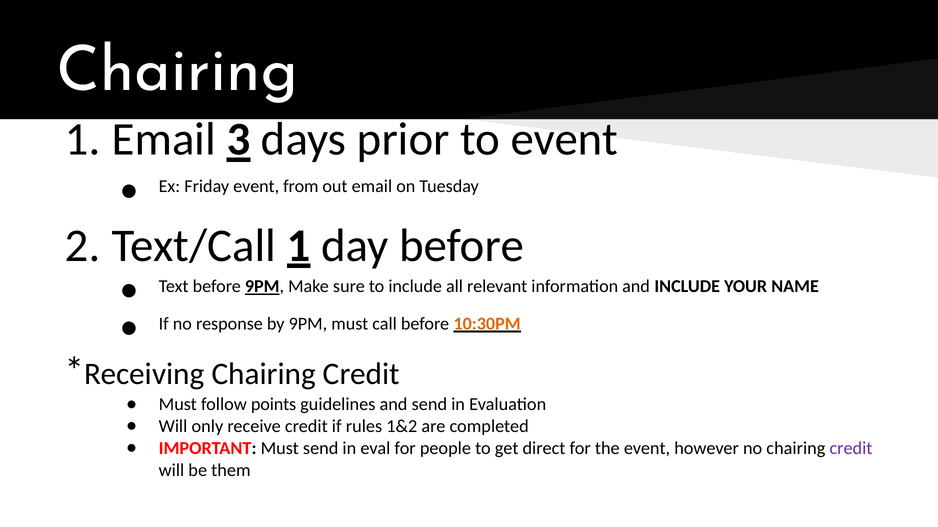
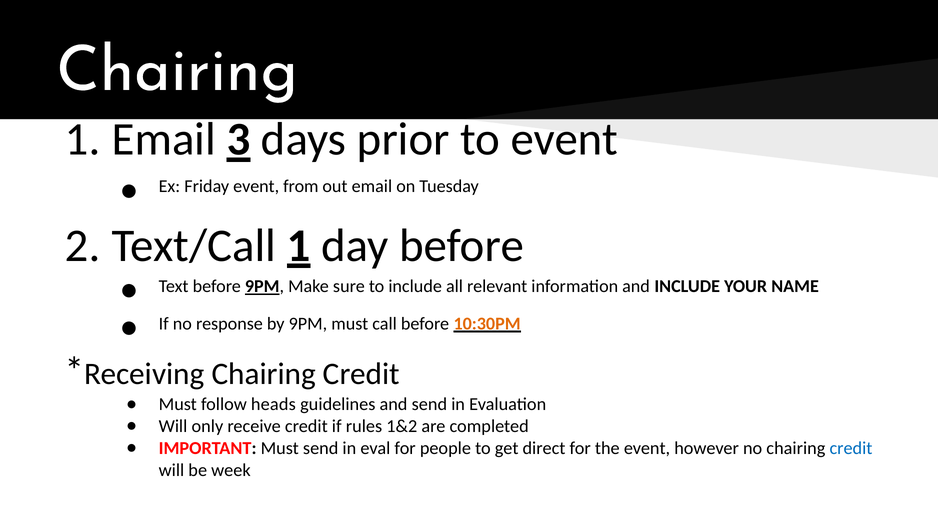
points: points -> heads
credit at (851, 449) colour: purple -> blue
them: them -> week
